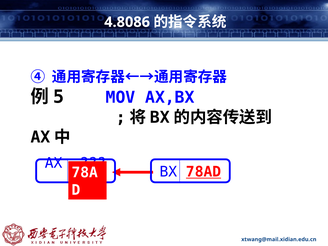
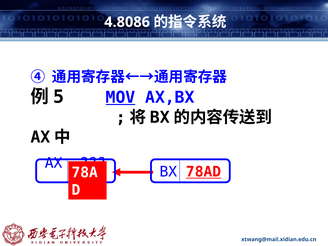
MOV underline: none -> present
